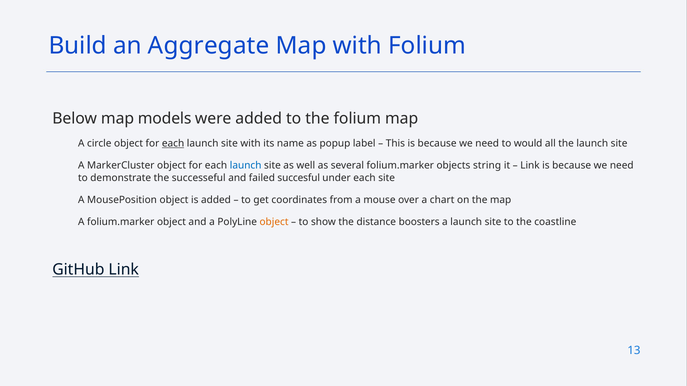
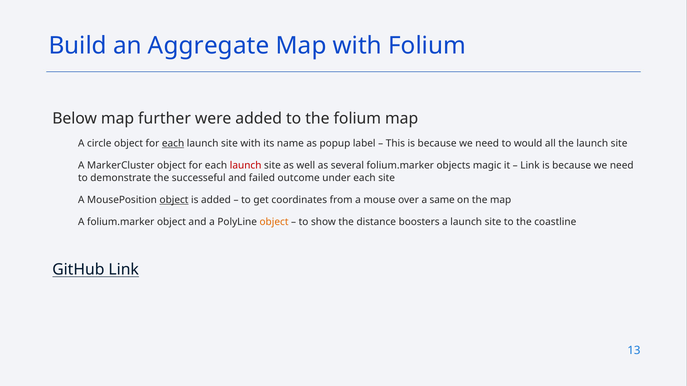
models: models -> further
launch at (246, 166) colour: blue -> red
string: string -> magic
succesful: succesful -> outcome
object at (174, 200) underline: none -> present
chart: chart -> same
